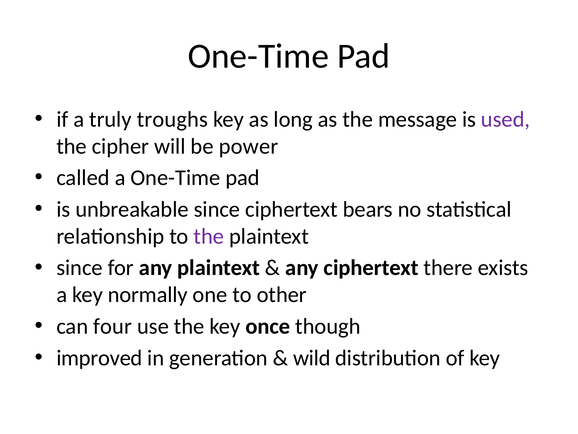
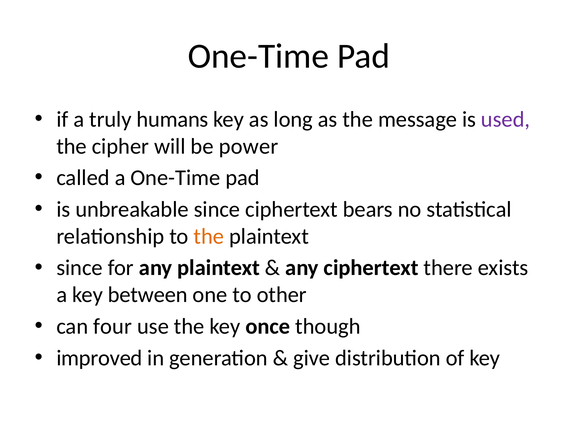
troughs: troughs -> humans
the at (209, 236) colour: purple -> orange
normally: normally -> between
wild: wild -> give
